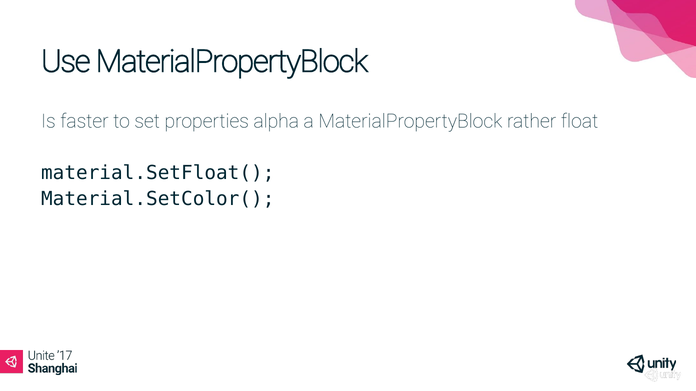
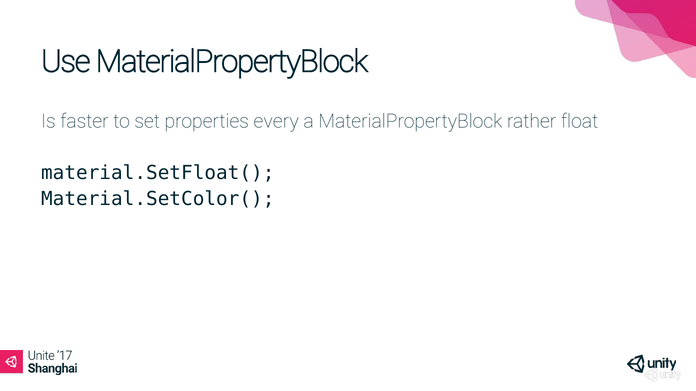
alpha: alpha -> every
